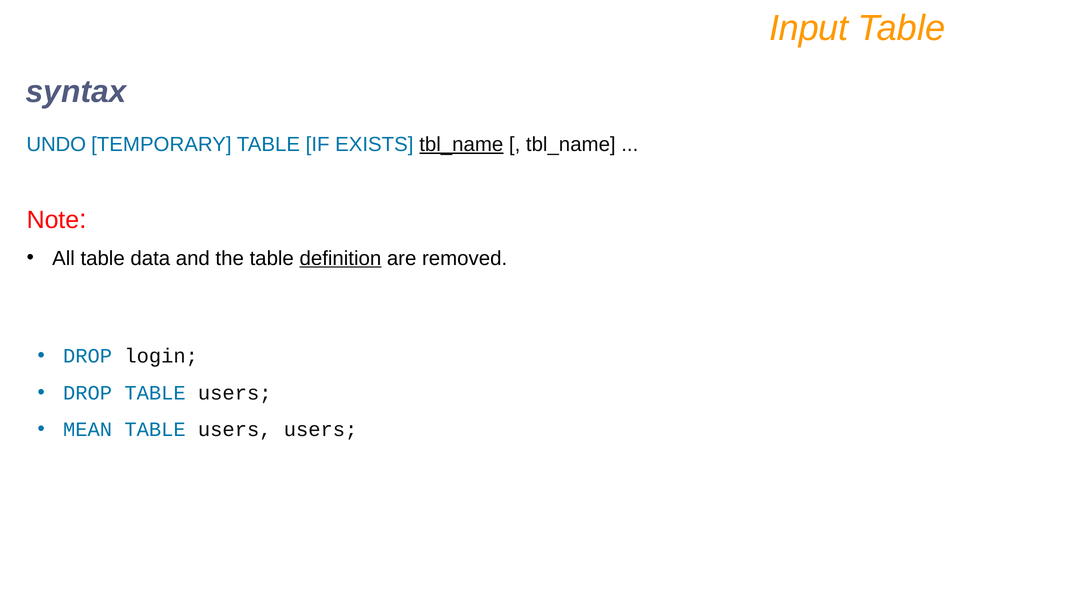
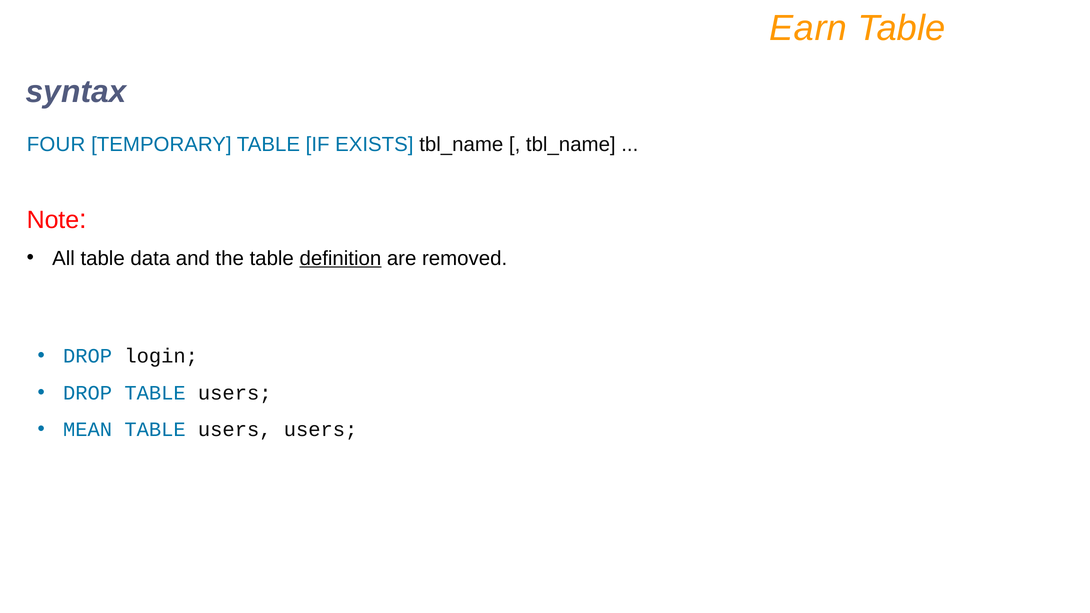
Input: Input -> Earn
UNDO: UNDO -> FOUR
tbl_name at (461, 145) underline: present -> none
